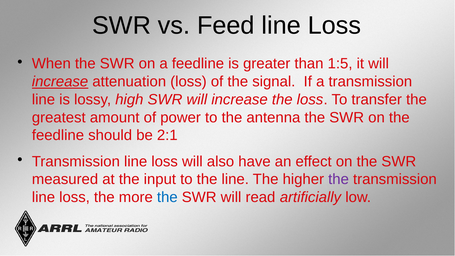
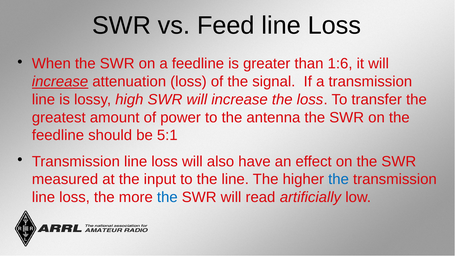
1:5: 1:5 -> 1:6
2:1: 2:1 -> 5:1
the at (339, 179) colour: purple -> blue
